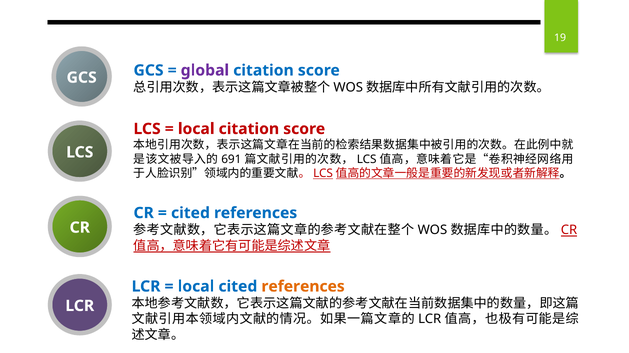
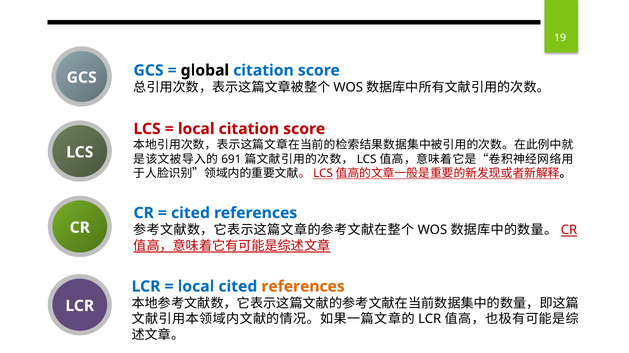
global colour: purple -> black
